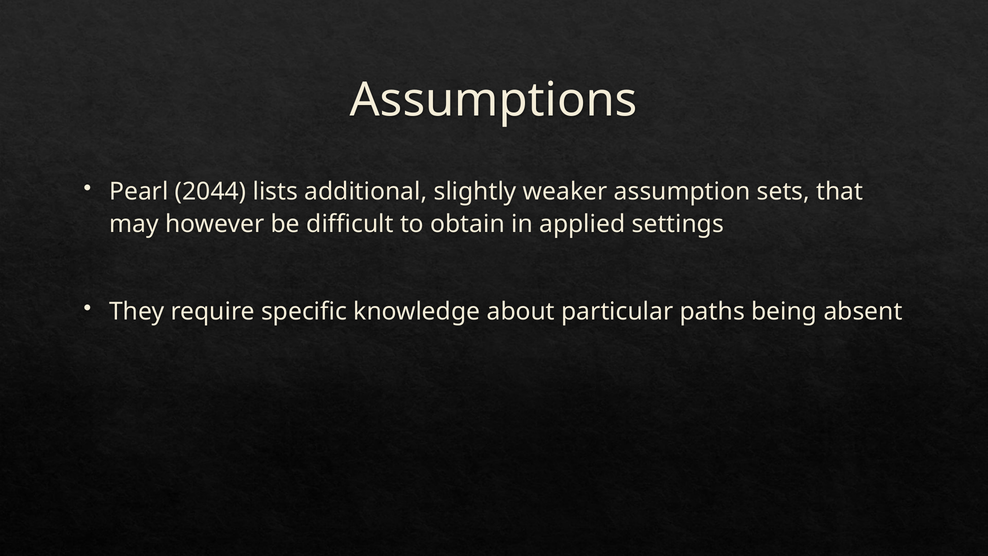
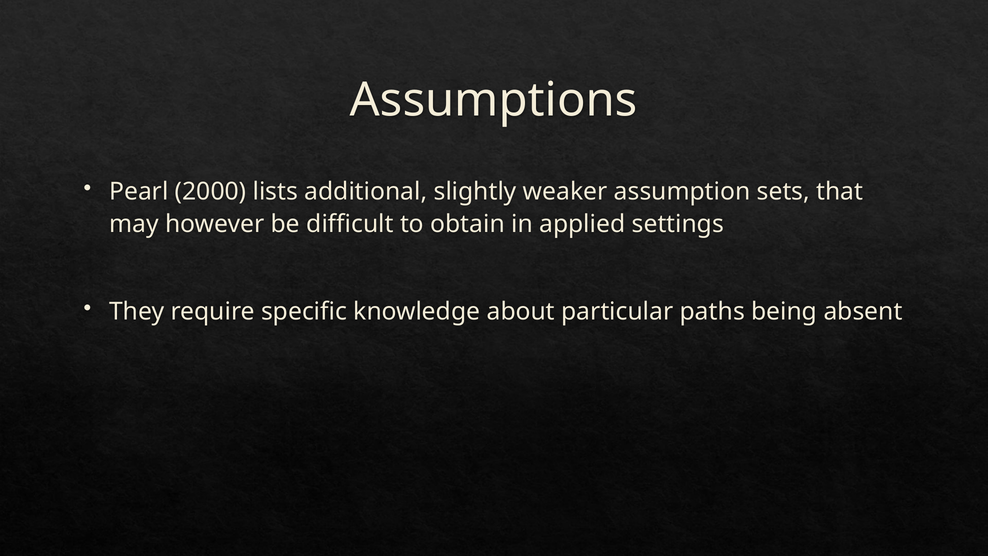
2044: 2044 -> 2000
